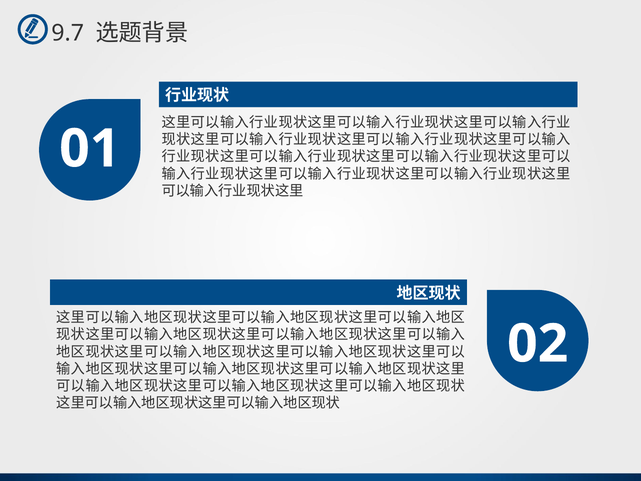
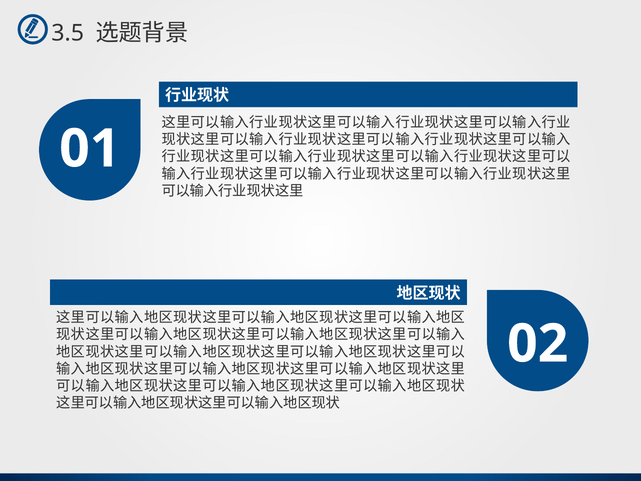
9.7: 9.7 -> 3.5
